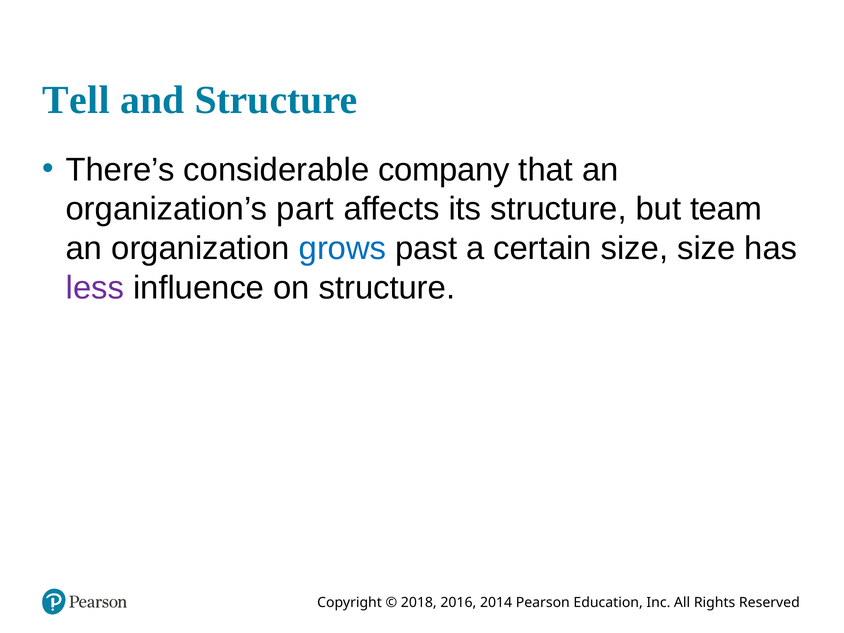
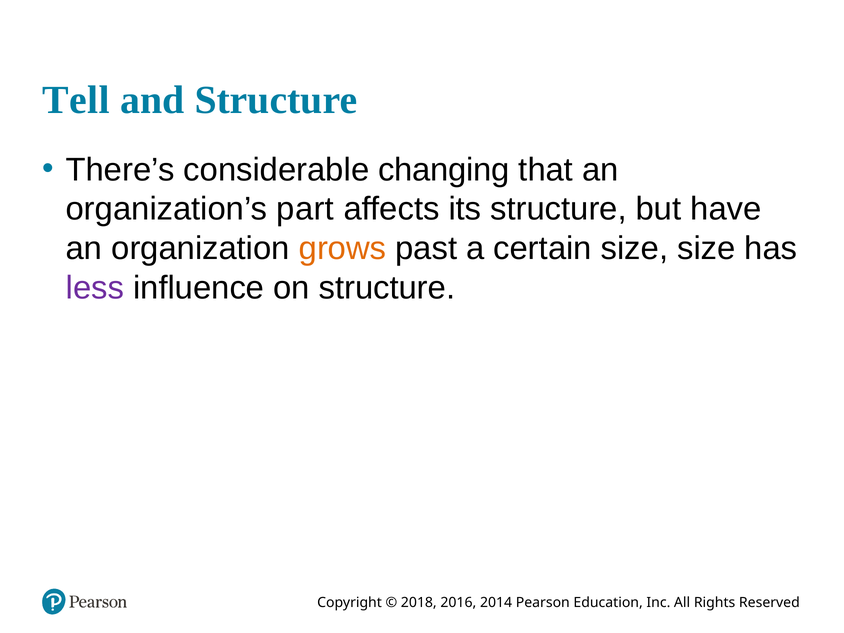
company: company -> changing
team: team -> have
grows colour: blue -> orange
